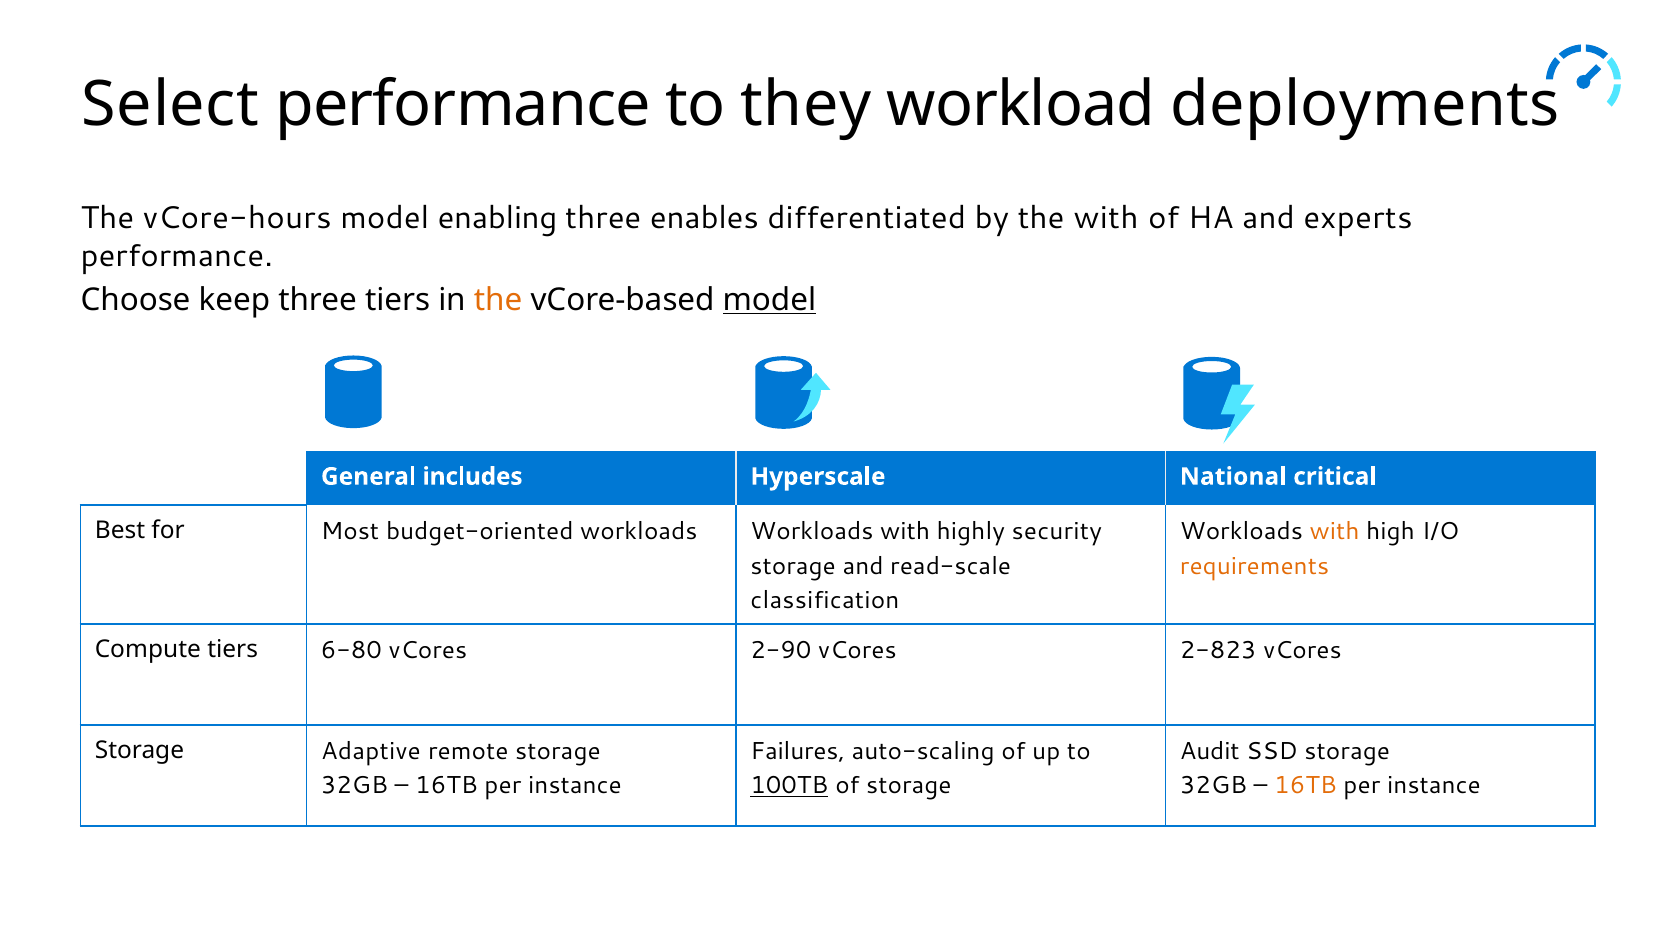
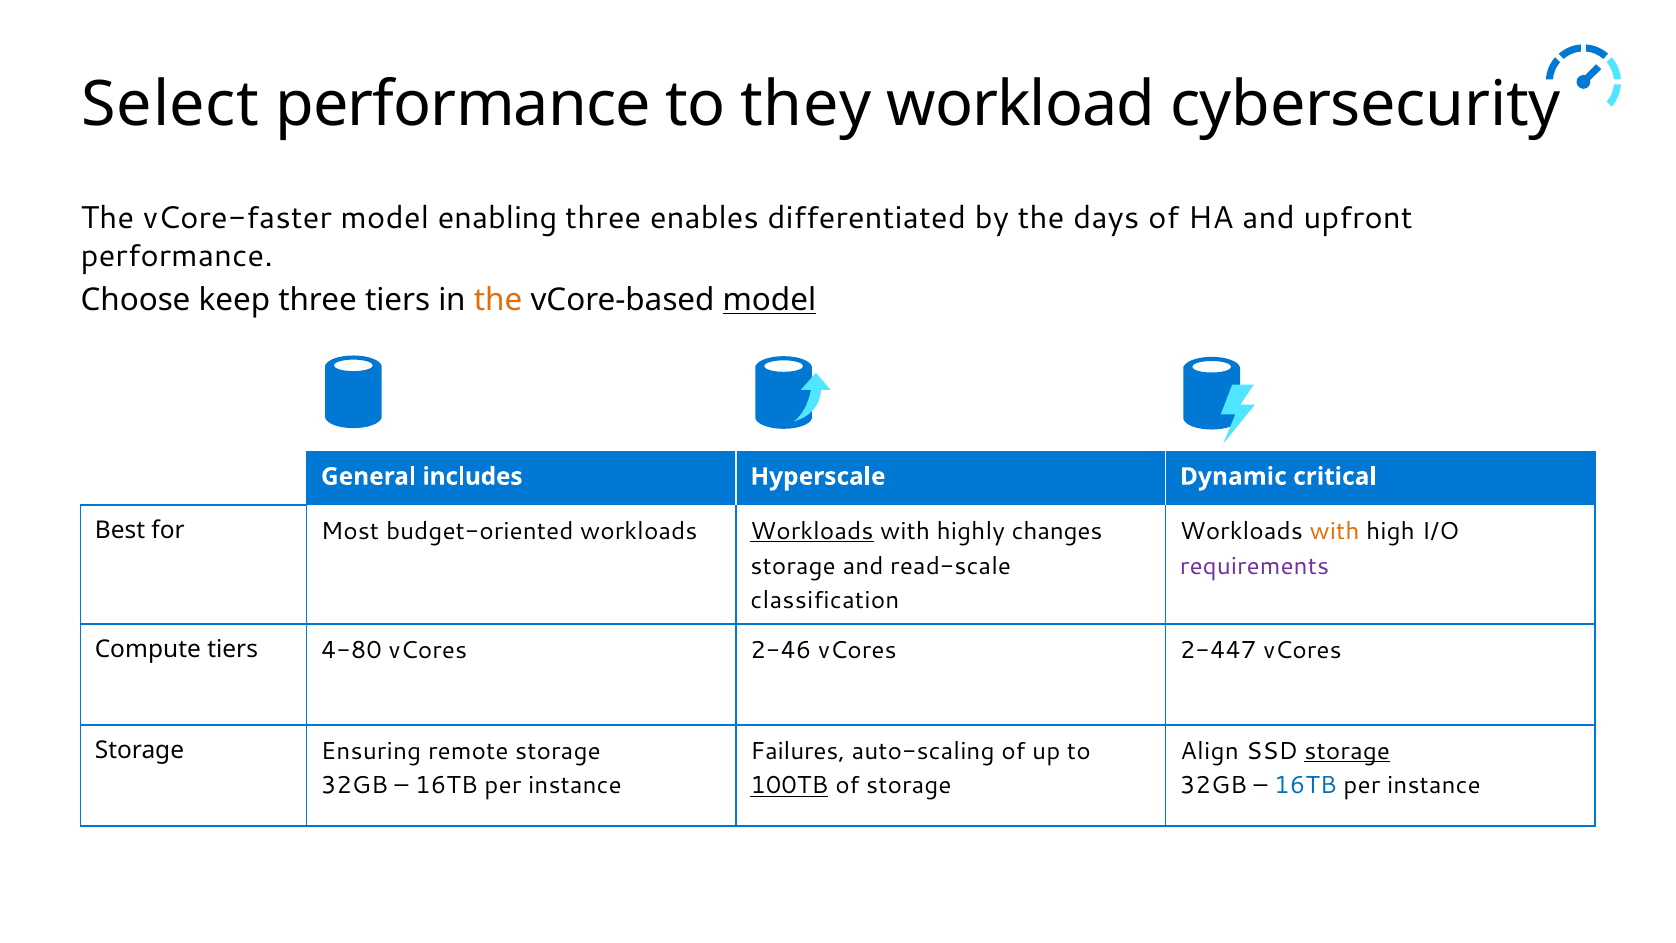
deployments: deployments -> cybersecurity
vCore-hours: vCore-hours -> vCore-faster
the with: with -> days
experts: experts -> upfront
National: National -> Dynamic
Workloads at (812, 531) underline: none -> present
security: security -> changes
requirements colour: orange -> purple
6-80: 6-80 -> 4-80
2-90: 2-90 -> 2-46
2-823: 2-823 -> 2-447
Audit: Audit -> Align
storage at (1347, 751) underline: none -> present
Adaptive: Adaptive -> Ensuring
16TB at (1305, 786) colour: orange -> blue
